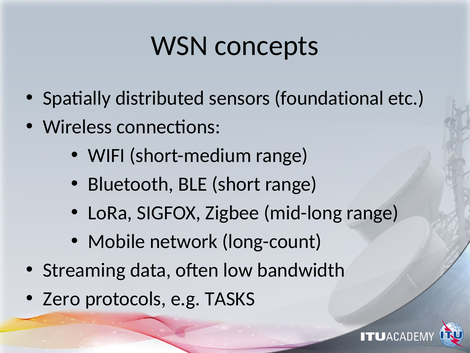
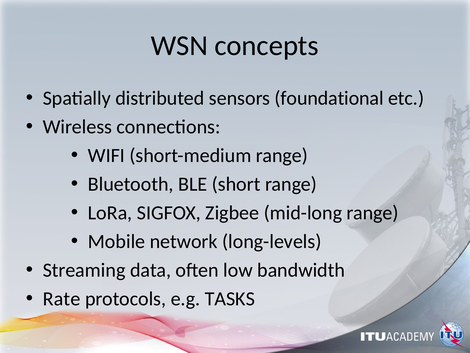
long-count: long-count -> long-levels
Zero: Zero -> Rate
